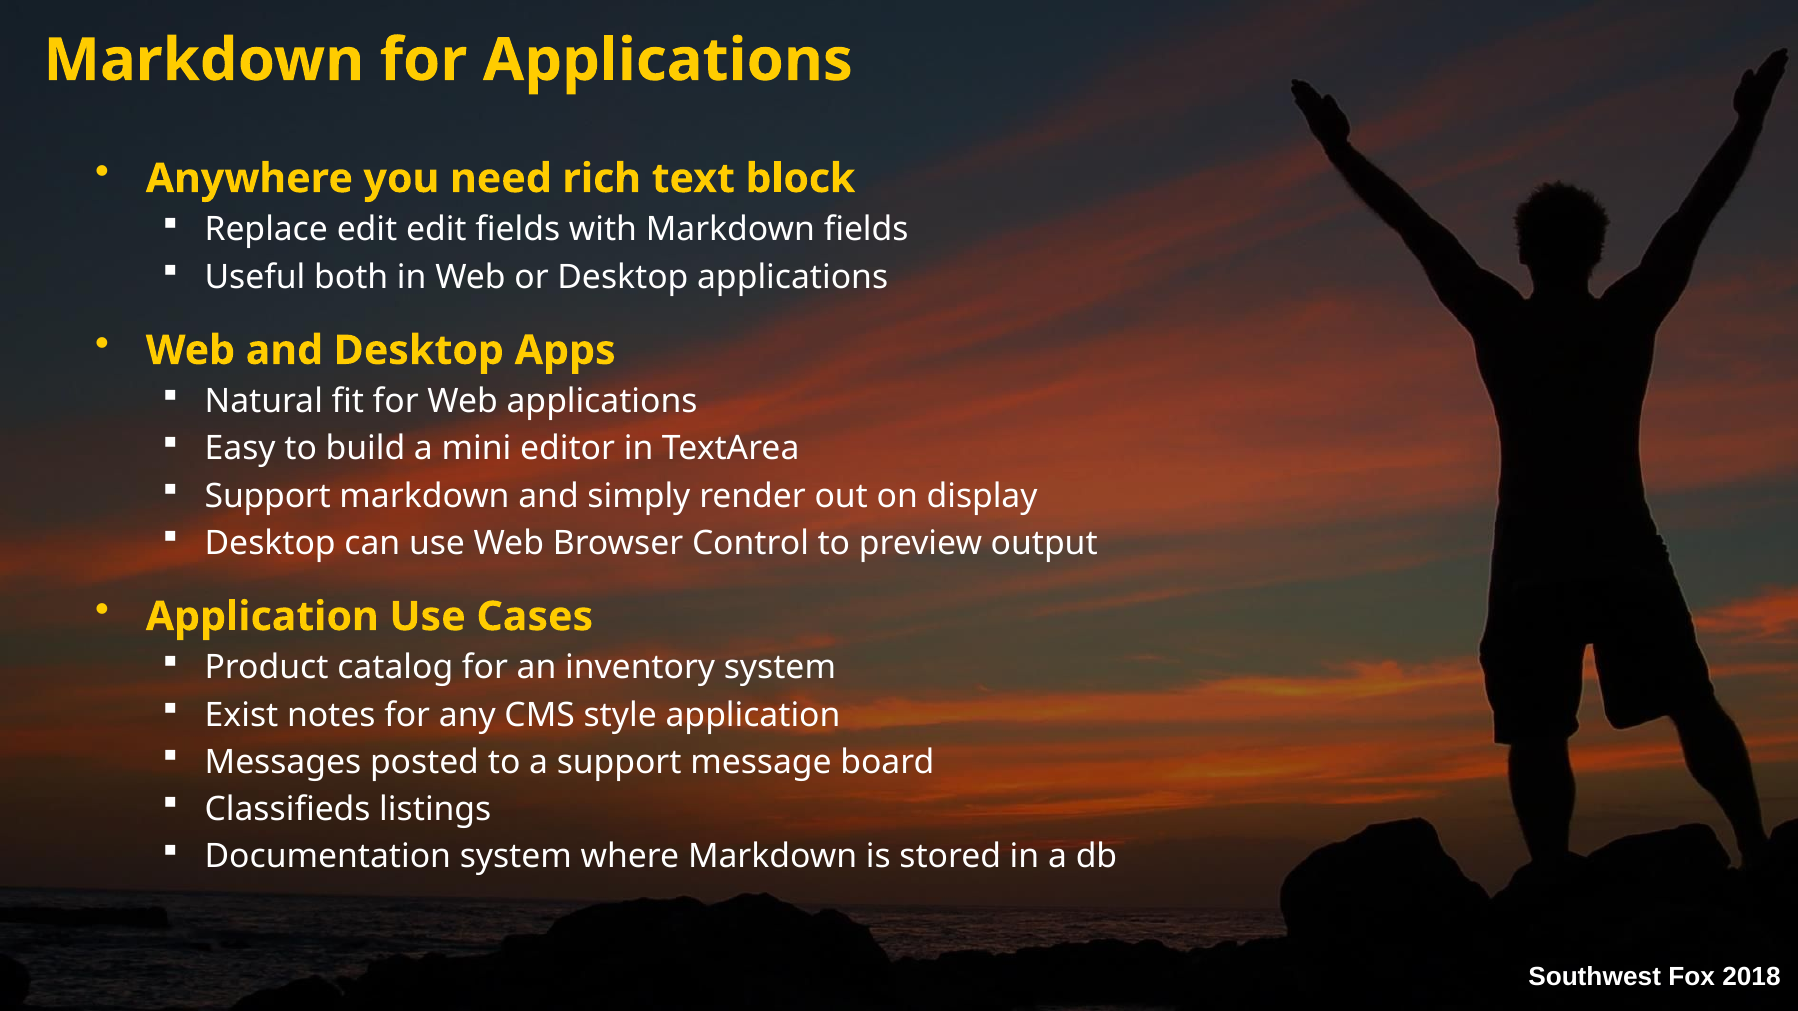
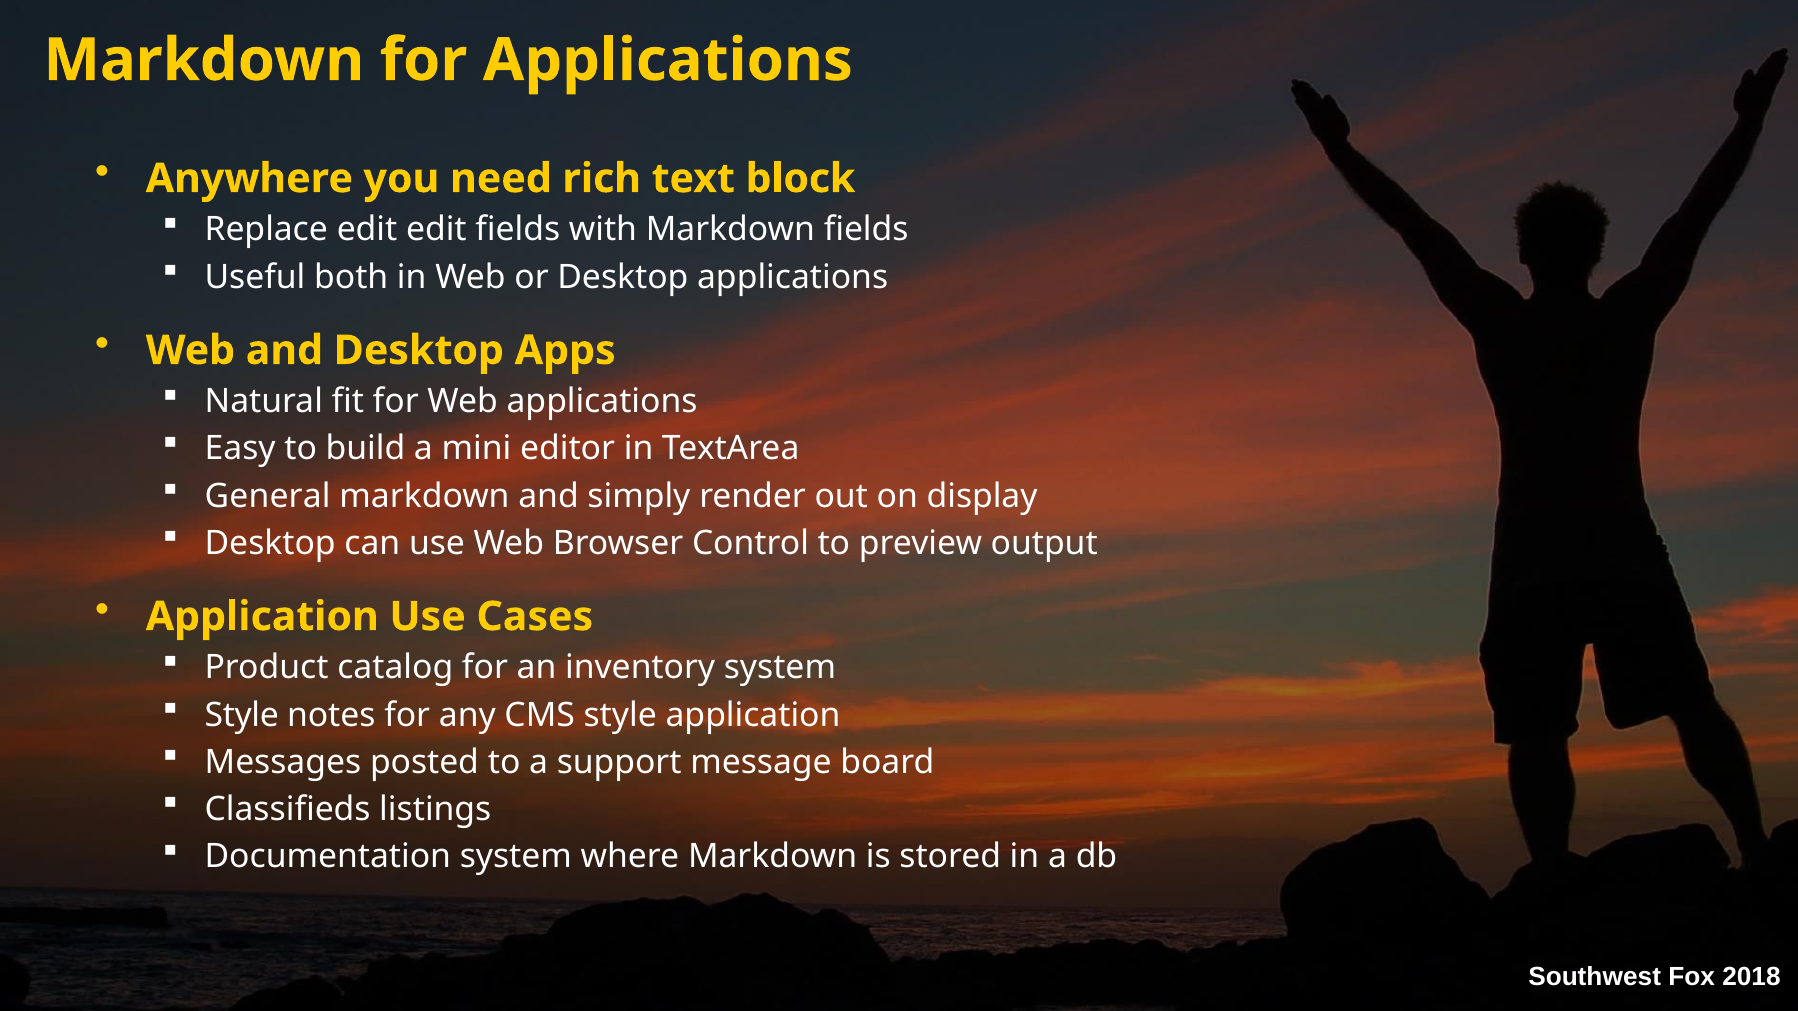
Support at (268, 496): Support -> General
Exist at (242, 715): Exist -> Style
